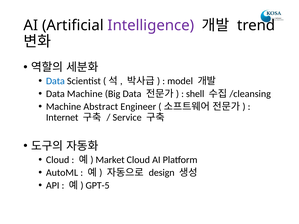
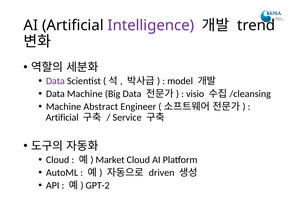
Data at (55, 81) colour: blue -> purple
shell: shell -> visio
Internet at (62, 118): Internet -> Artificial
design: design -> driven
GPT-5: GPT-5 -> GPT-2
